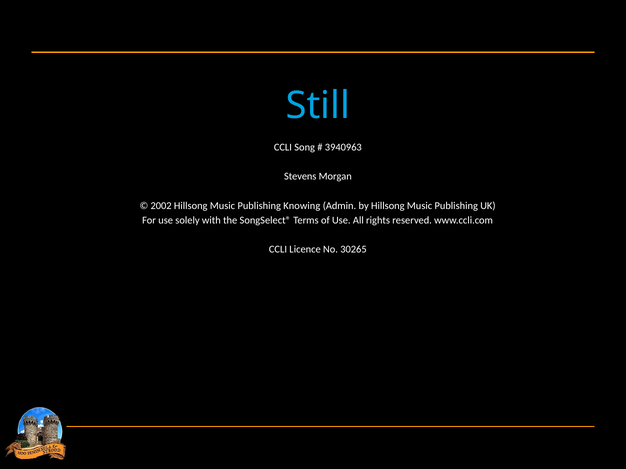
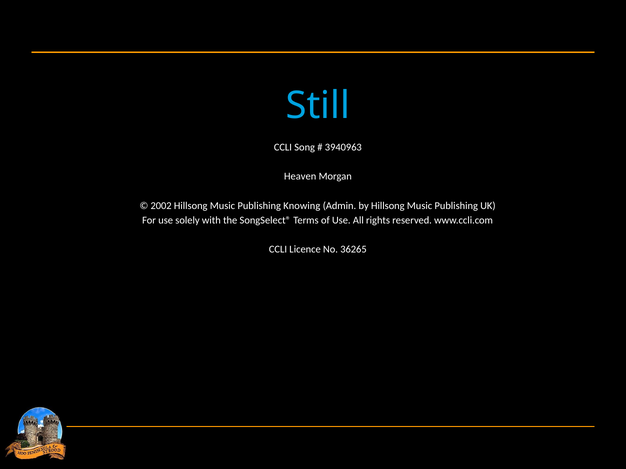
Stevens: Stevens -> Heaven
30265: 30265 -> 36265
